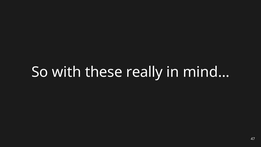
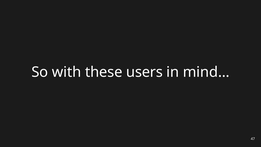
really: really -> users
